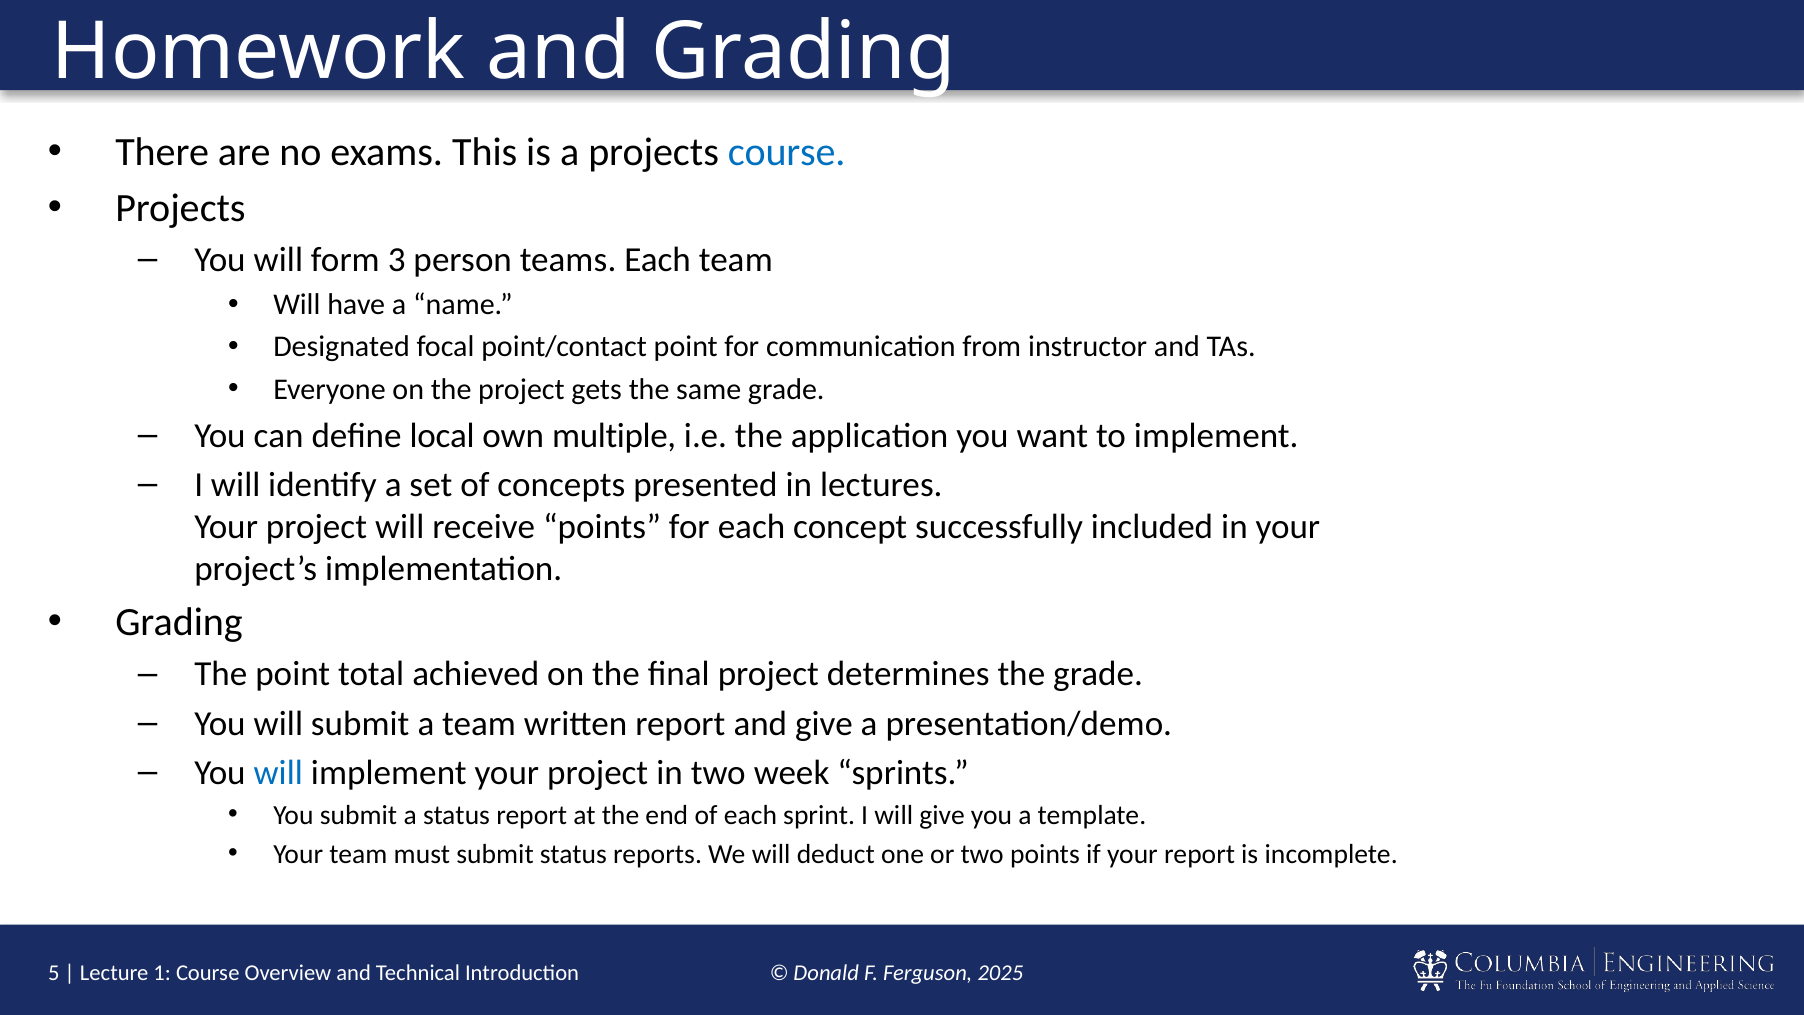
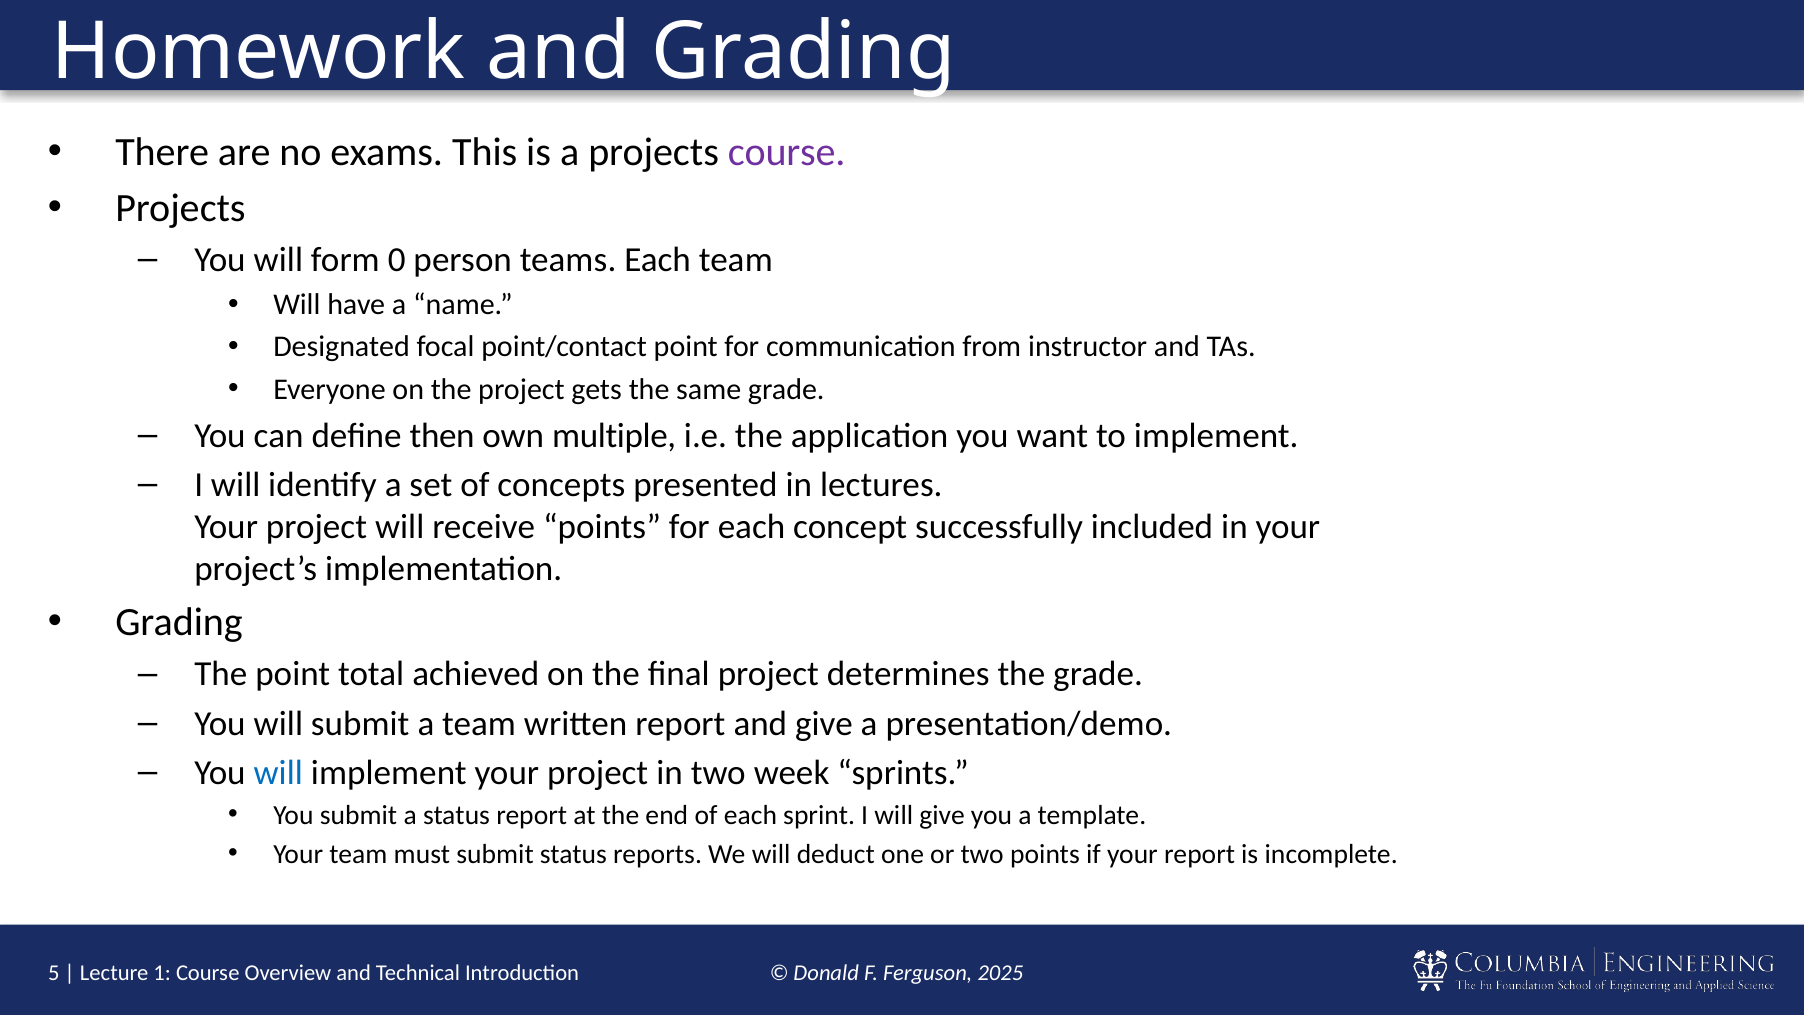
course at (787, 152) colour: blue -> purple
3: 3 -> 0
local: local -> then
